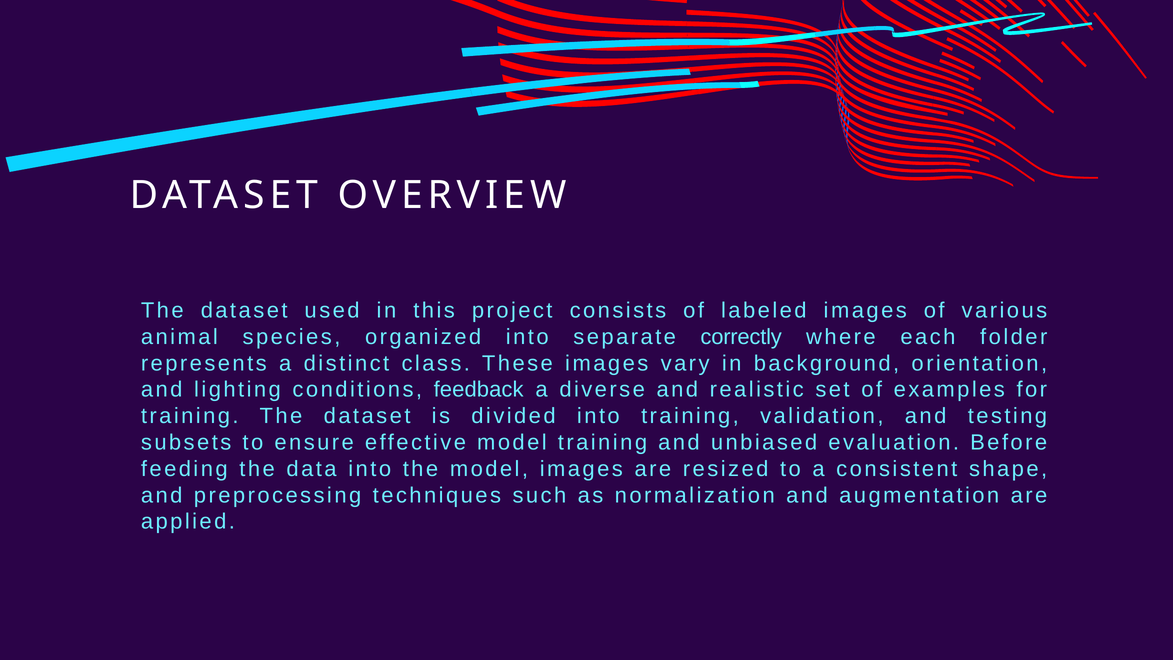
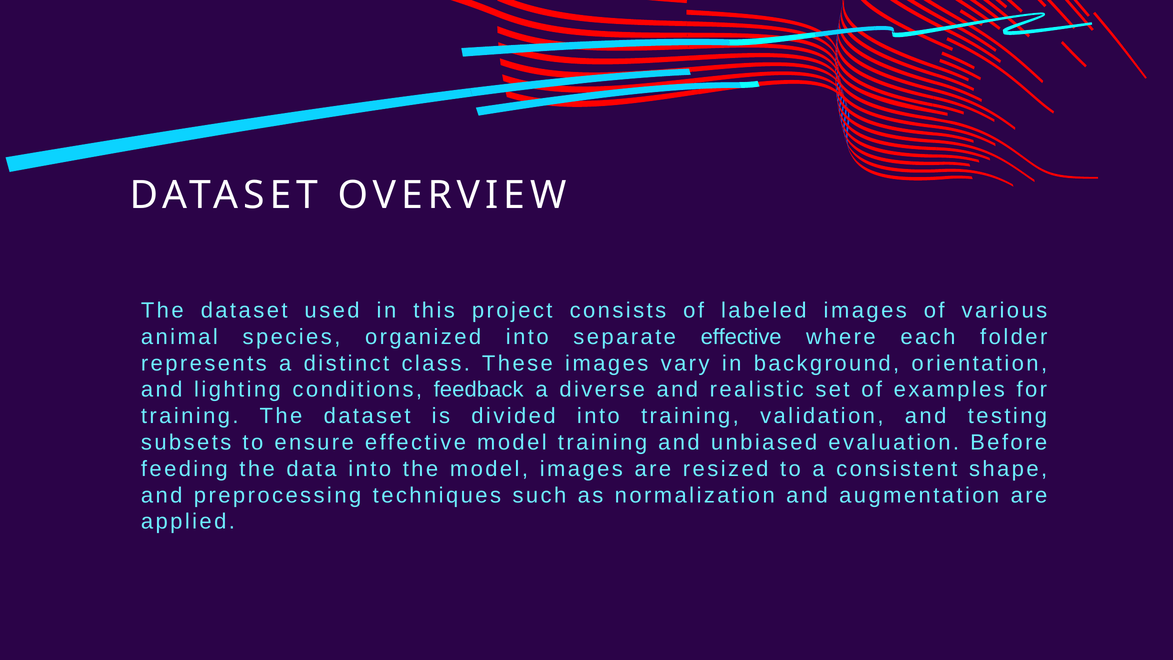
separate correctly: correctly -> effective
